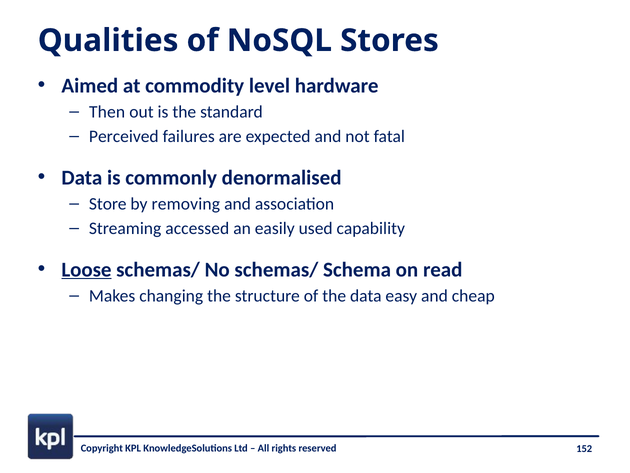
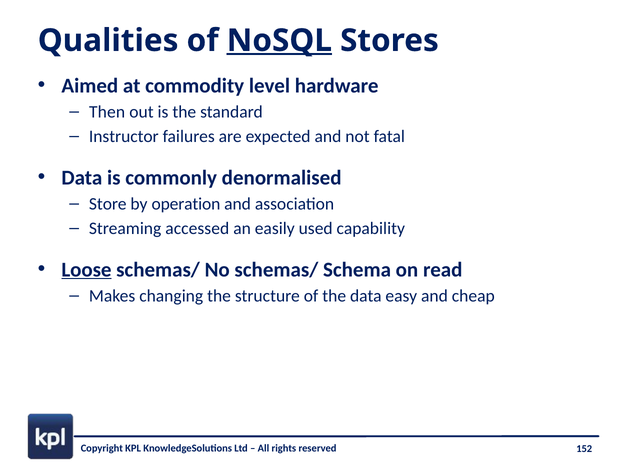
NoSQL underline: none -> present
Perceived: Perceived -> Instructor
removing: removing -> operation
